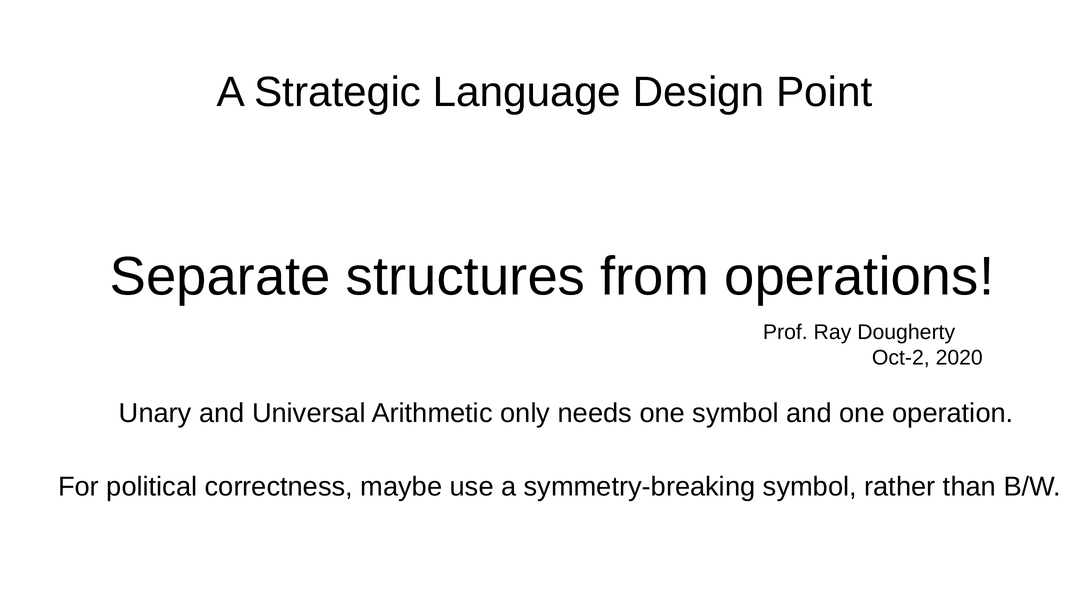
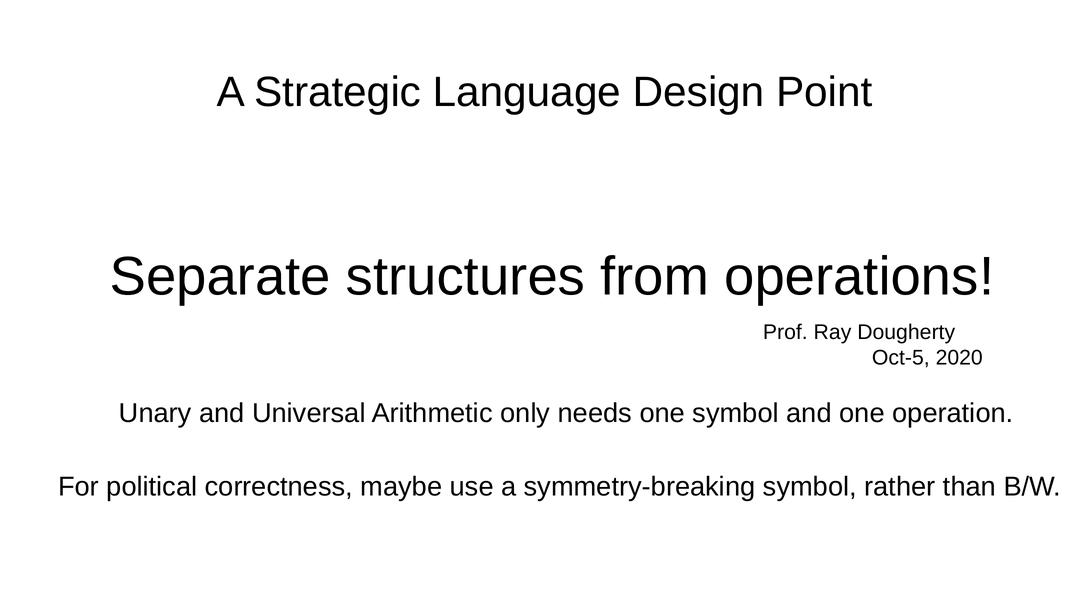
Oct-2: Oct-2 -> Oct-5
